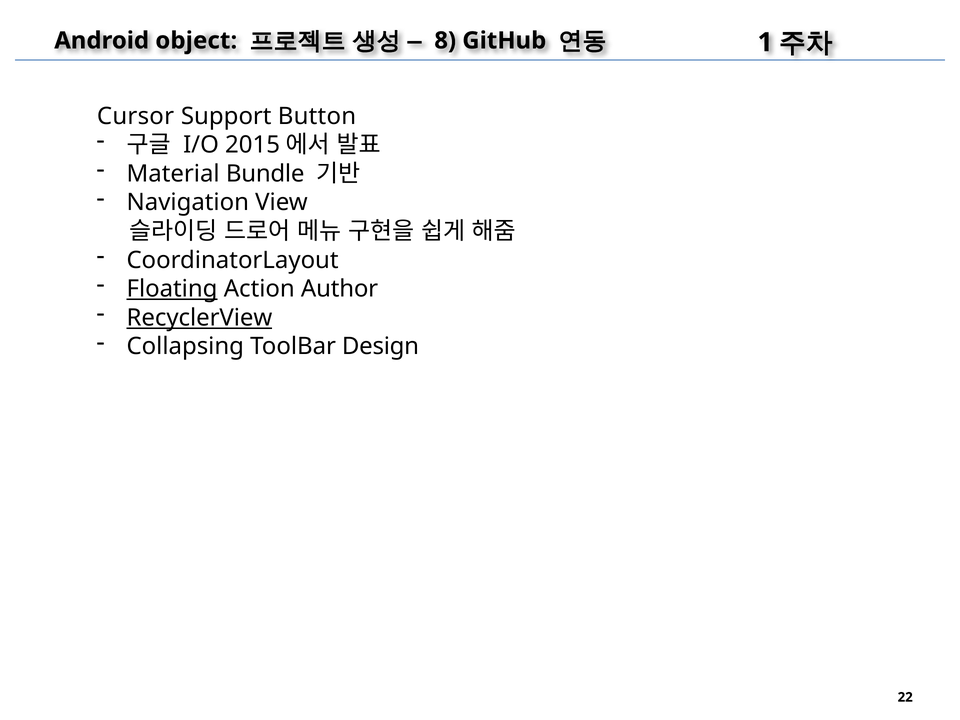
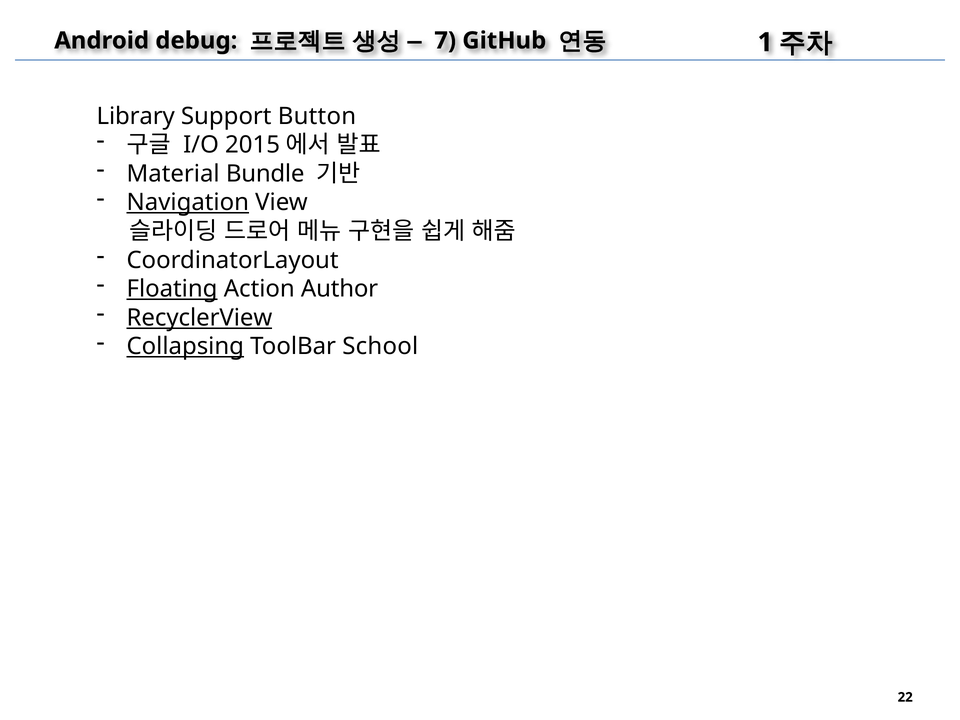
object: object -> debug
8: 8 -> 7
Cursor: Cursor -> Library
Navigation underline: none -> present
Collapsing underline: none -> present
Design: Design -> School
